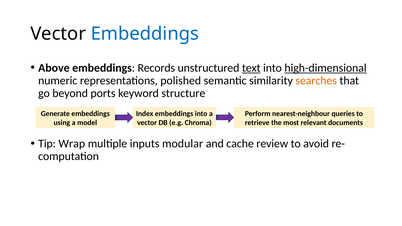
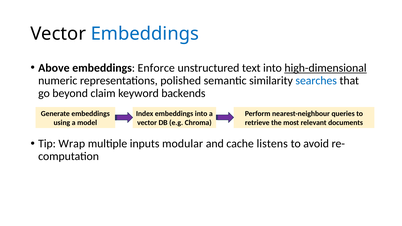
Records: Records -> Enforce
text underline: present -> none
searches colour: orange -> blue
ports: ports -> claim
structure: structure -> backends
review: review -> listens
